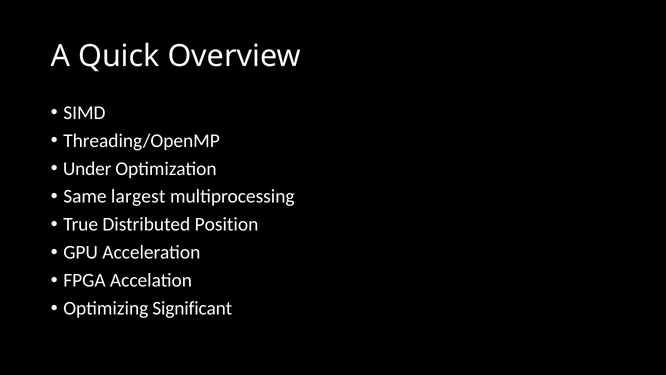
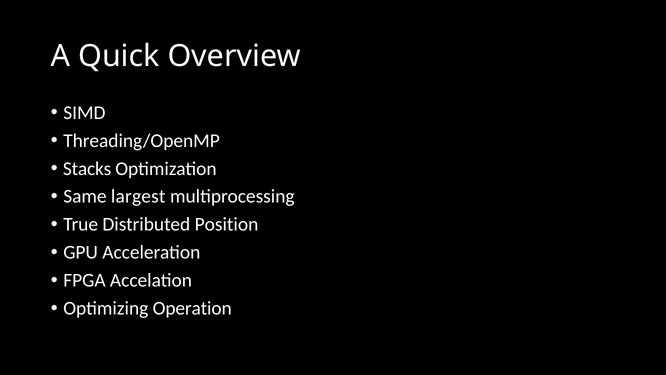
Under: Under -> Stacks
Significant: Significant -> Operation
